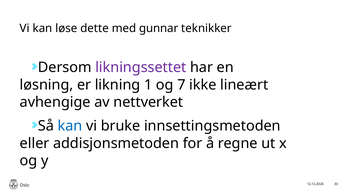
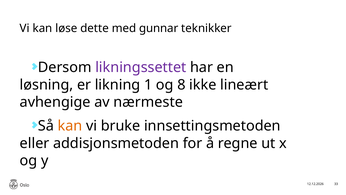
7: 7 -> 8
nettverket: nettverket -> nærmeste
kan at (70, 126) colour: blue -> orange
